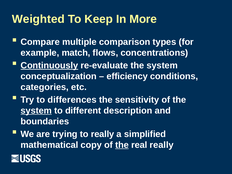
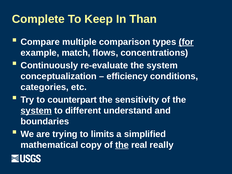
Weighted: Weighted -> Complete
More: More -> Than
for underline: none -> present
Continuously underline: present -> none
differences: differences -> counterpart
description: description -> understand
to really: really -> limits
